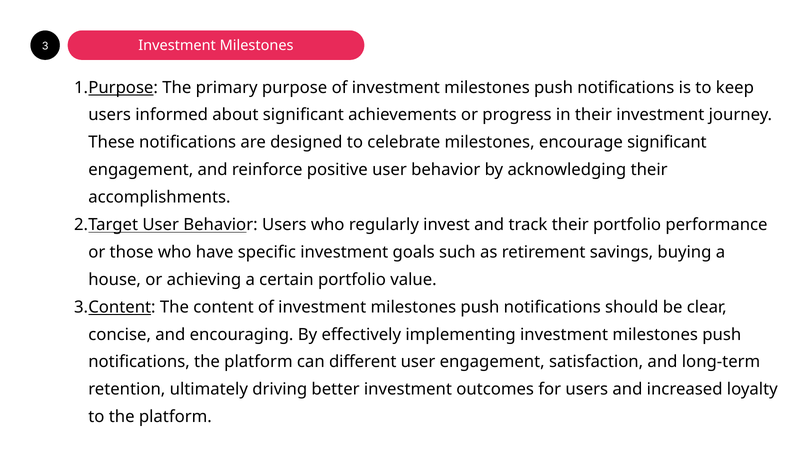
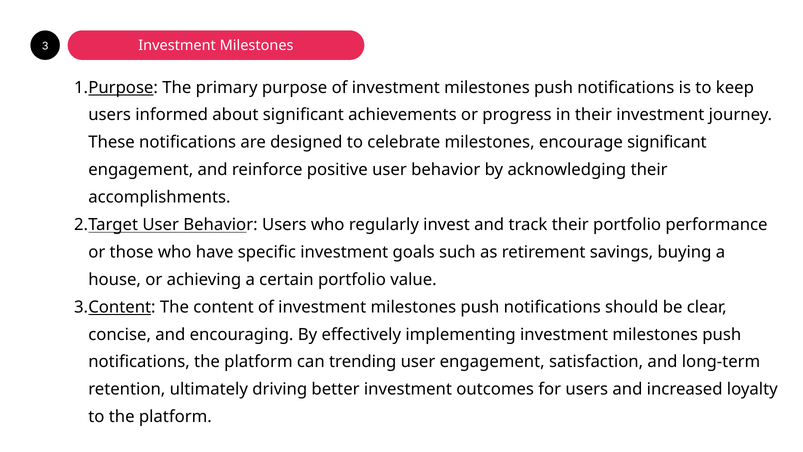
different: different -> trending
